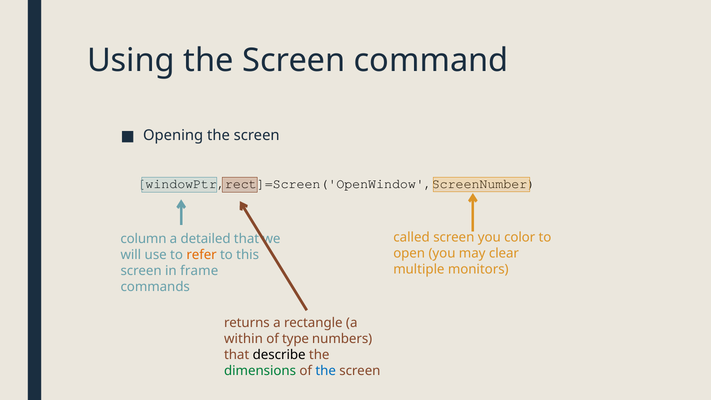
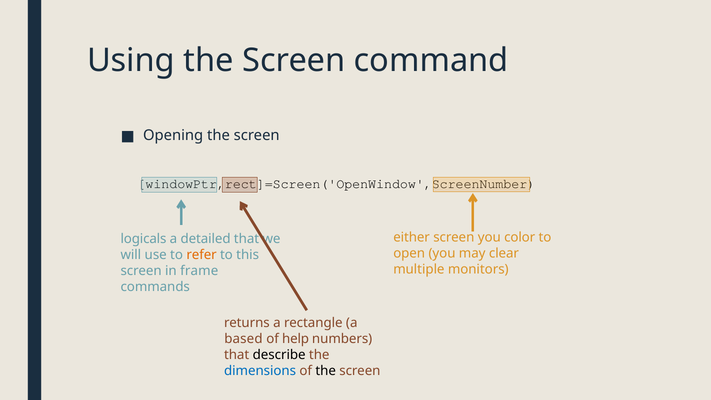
called: called -> either
column: column -> logicals
within: within -> based
type: type -> help
dimensions colour: green -> blue
the at (326, 371) colour: blue -> black
